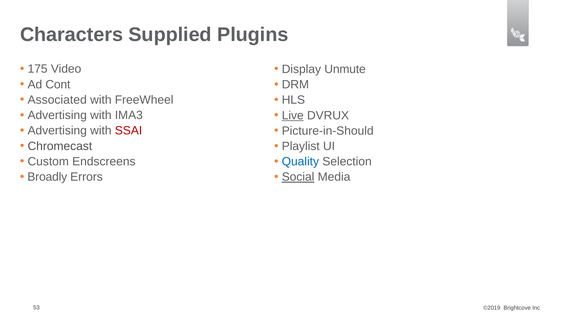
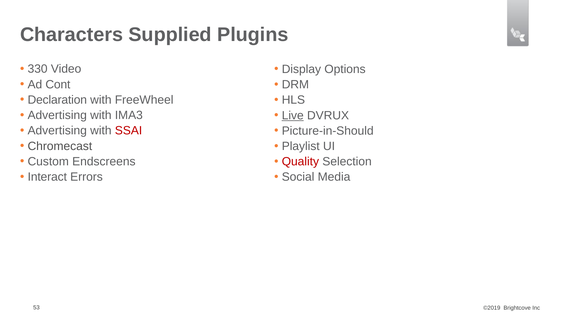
175: 175 -> 330
Unmute: Unmute -> Options
Associated: Associated -> Declaration
Quality colour: blue -> red
Broadly: Broadly -> Interact
Social underline: present -> none
